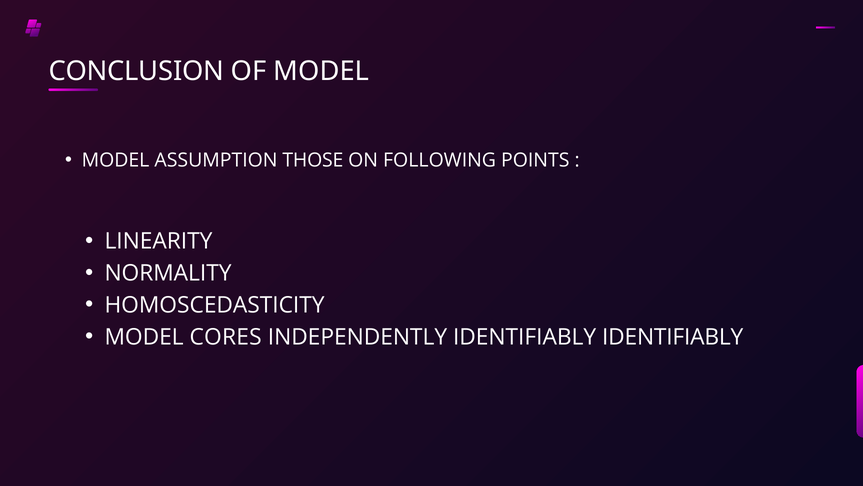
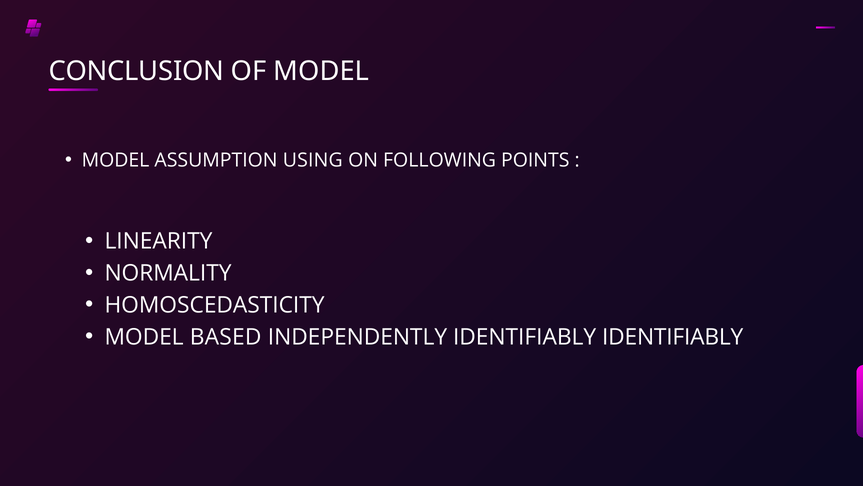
THOSE: THOSE -> USING
CORES: CORES -> BASED
